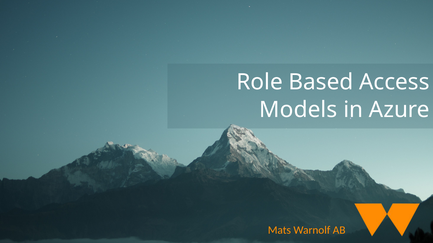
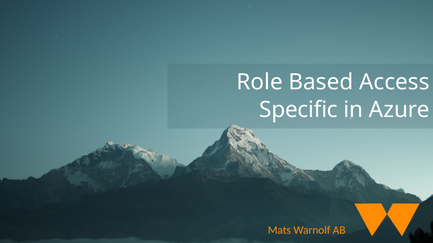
Models: Models -> Specific
